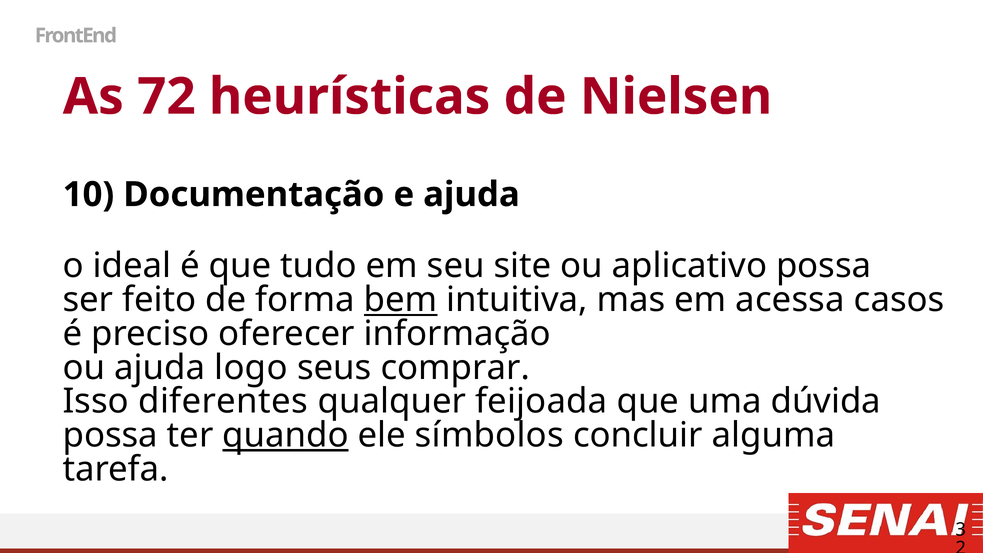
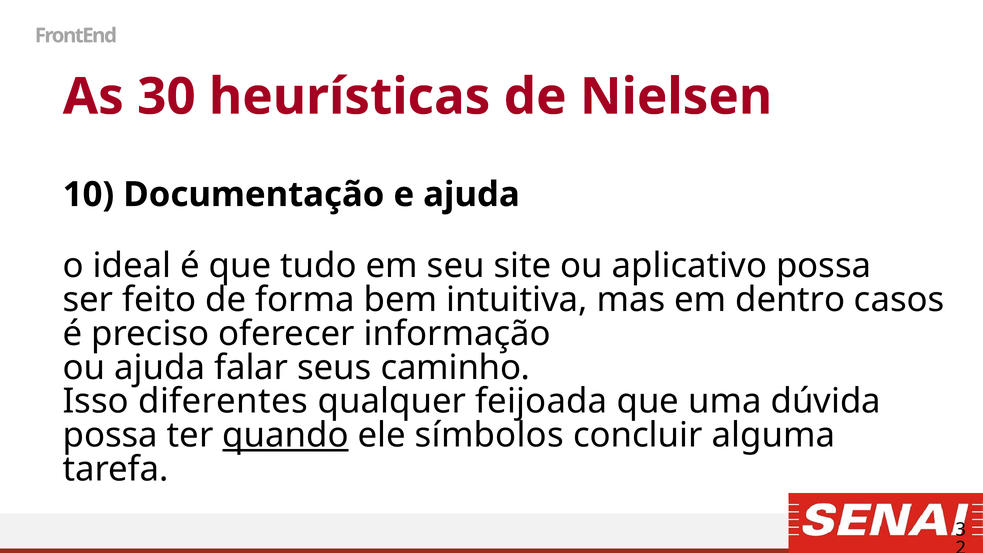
72: 72 -> 30
bem underline: present -> none
acessa: acessa -> dentro
logo: logo -> falar
comprar: comprar -> caminho
